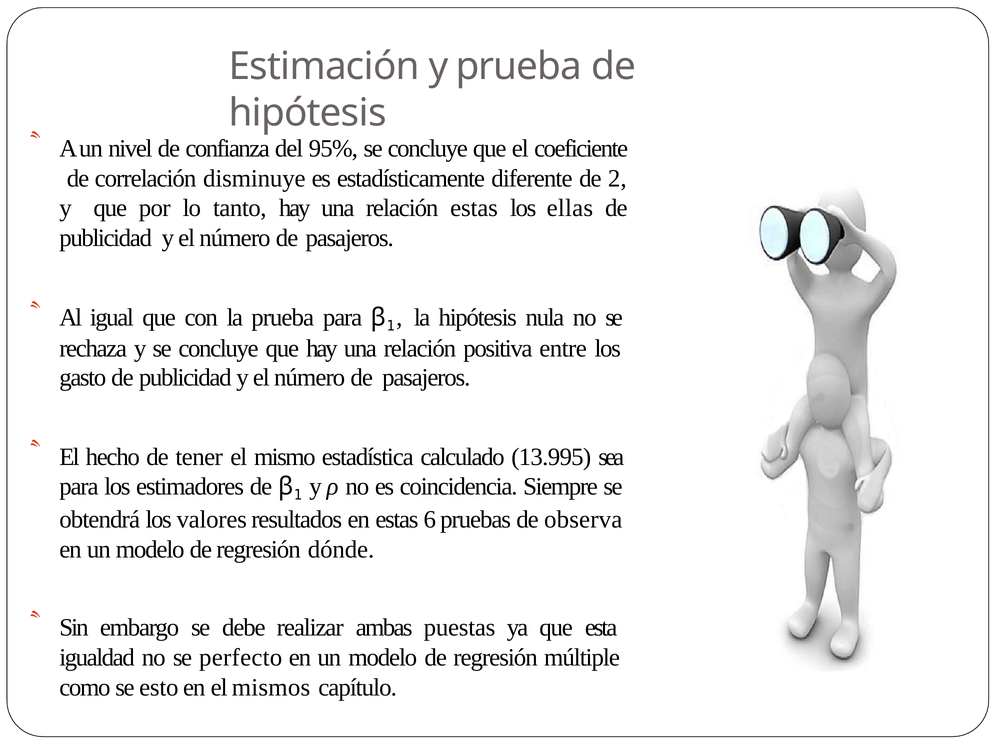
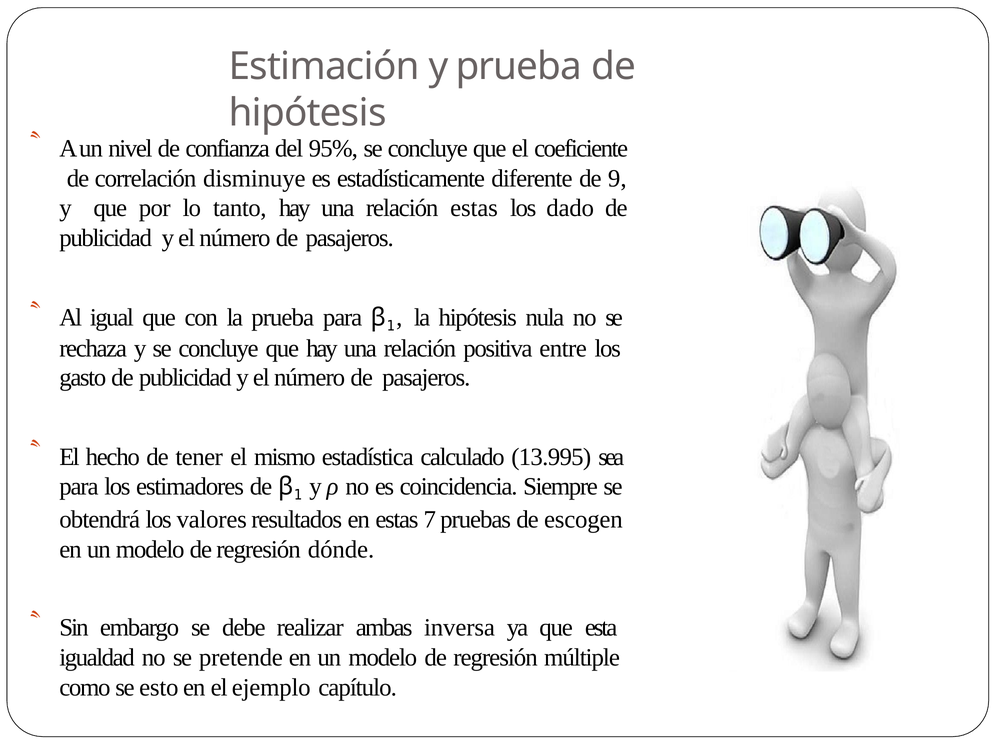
2: 2 -> 9
ellas: ellas -> dado
6: 6 -> 7
observa: observa -> escogen
puestas: puestas -> inversa
perfecto: perfecto -> pretende
mismos: mismos -> ejemplo
